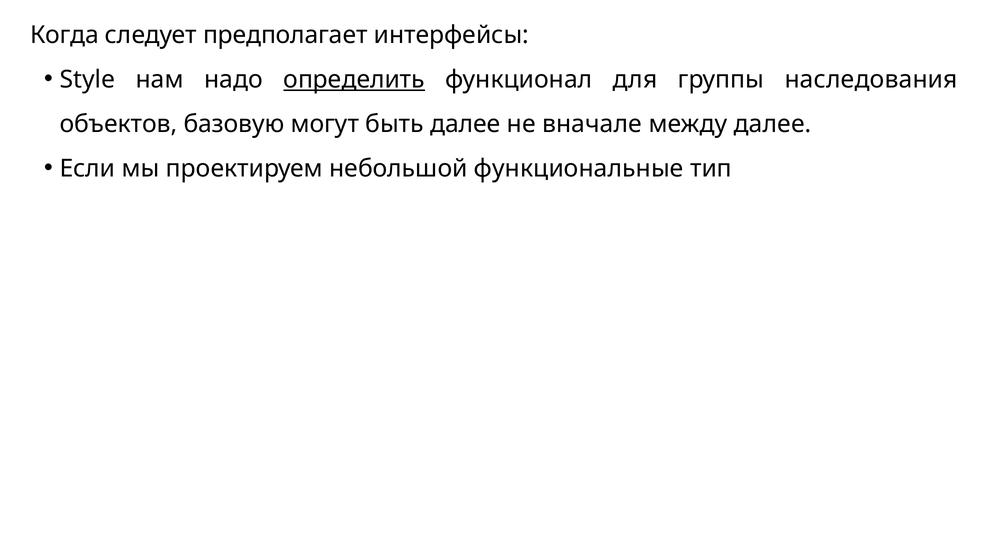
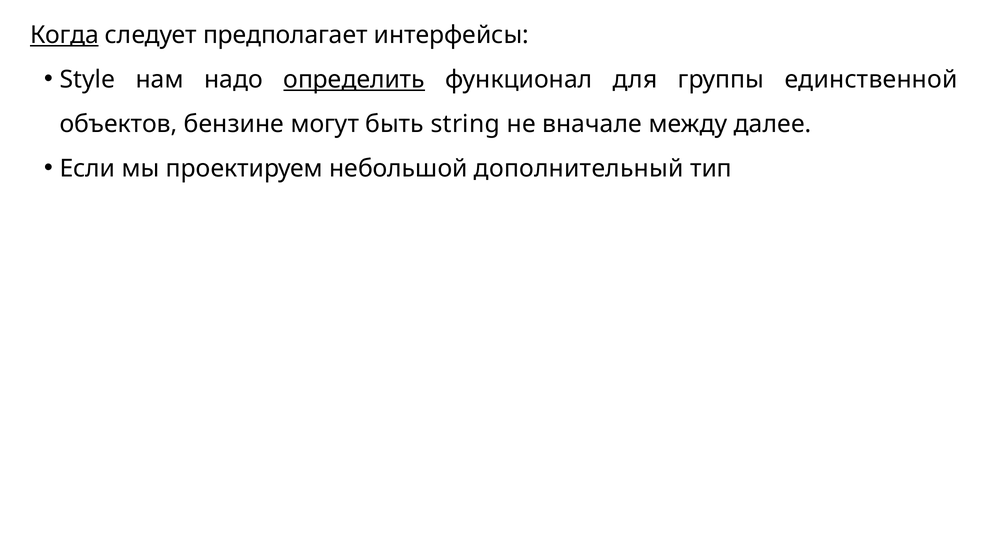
Когда underline: none -> present
наследования: наследования -> единственной
базовую: базовую -> бензине
быть далее: далее -> string
функциональные: функциональные -> дополнительный
